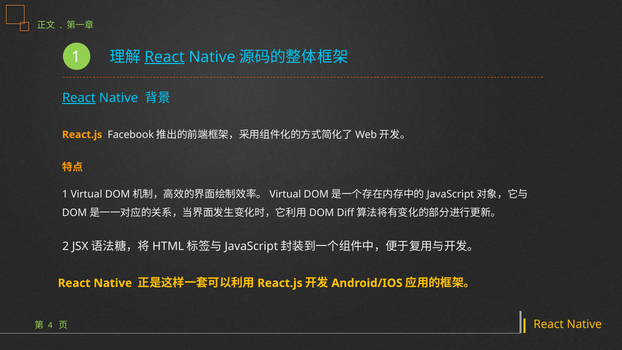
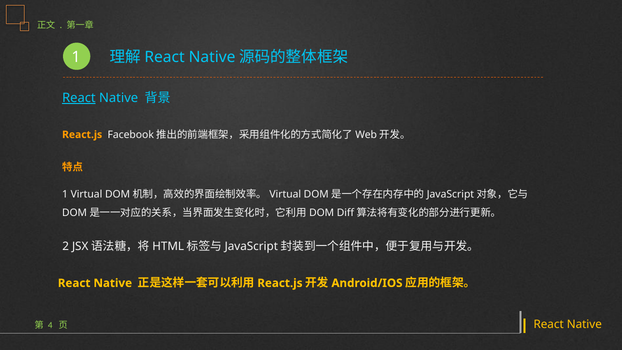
React at (165, 57) underline: present -> none
